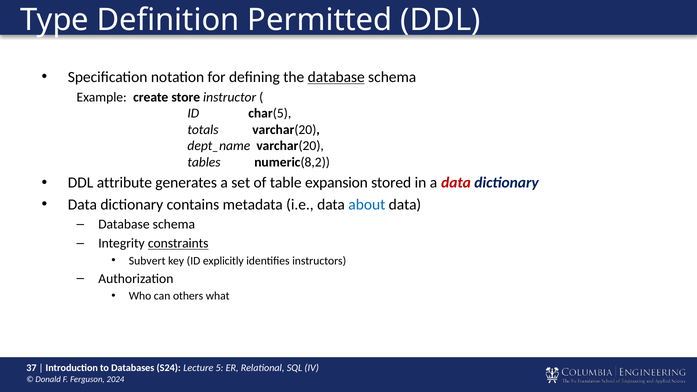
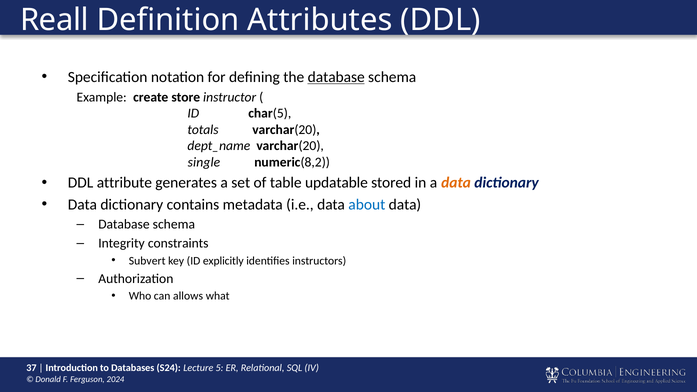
Type: Type -> Reall
Permitted: Permitted -> Attributes
tables: tables -> single
expansion: expansion -> updatable
data at (456, 183) colour: red -> orange
constraints underline: present -> none
others: others -> allows
